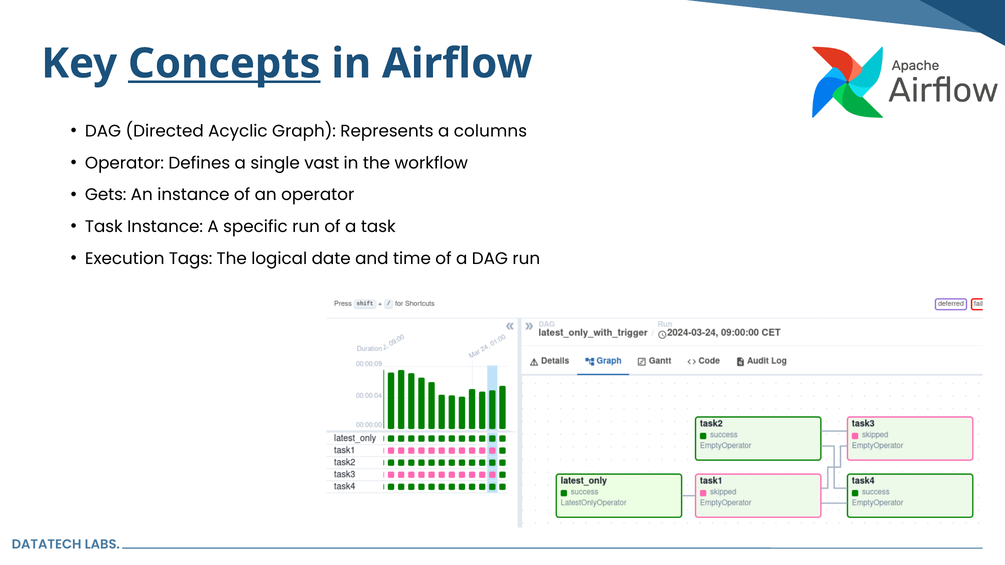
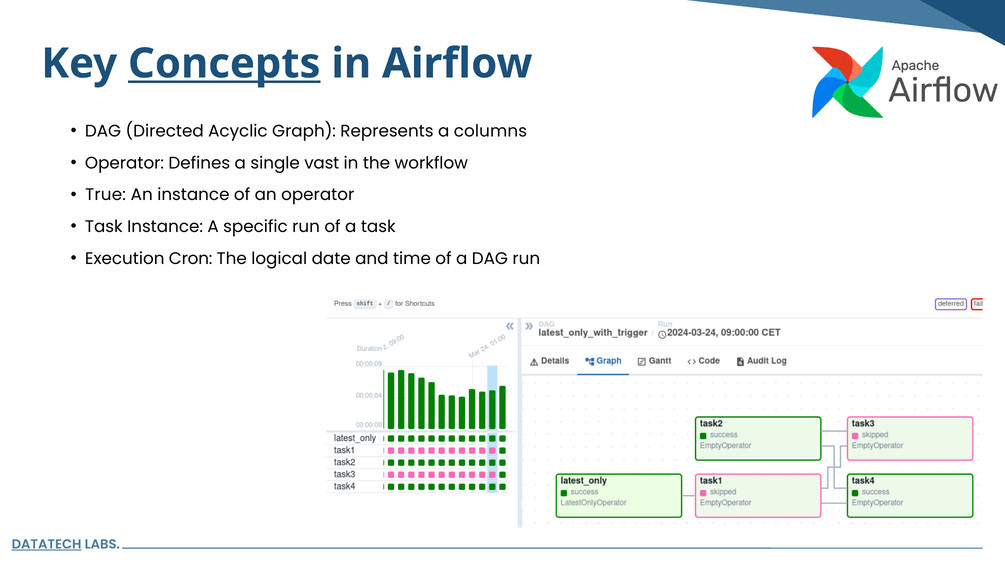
Gets: Gets -> True
Tags: Tags -> Cron
DATATECH underline: none -> present
